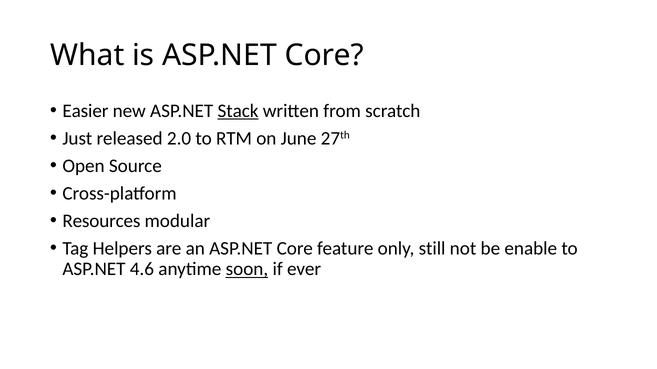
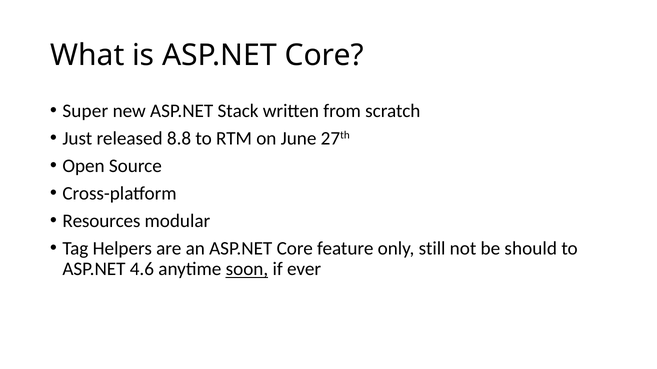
Easier: Easier -> Super
Stack underline: present -> none
2.0: 2.0 -> 8.8
enable: enable -> should
